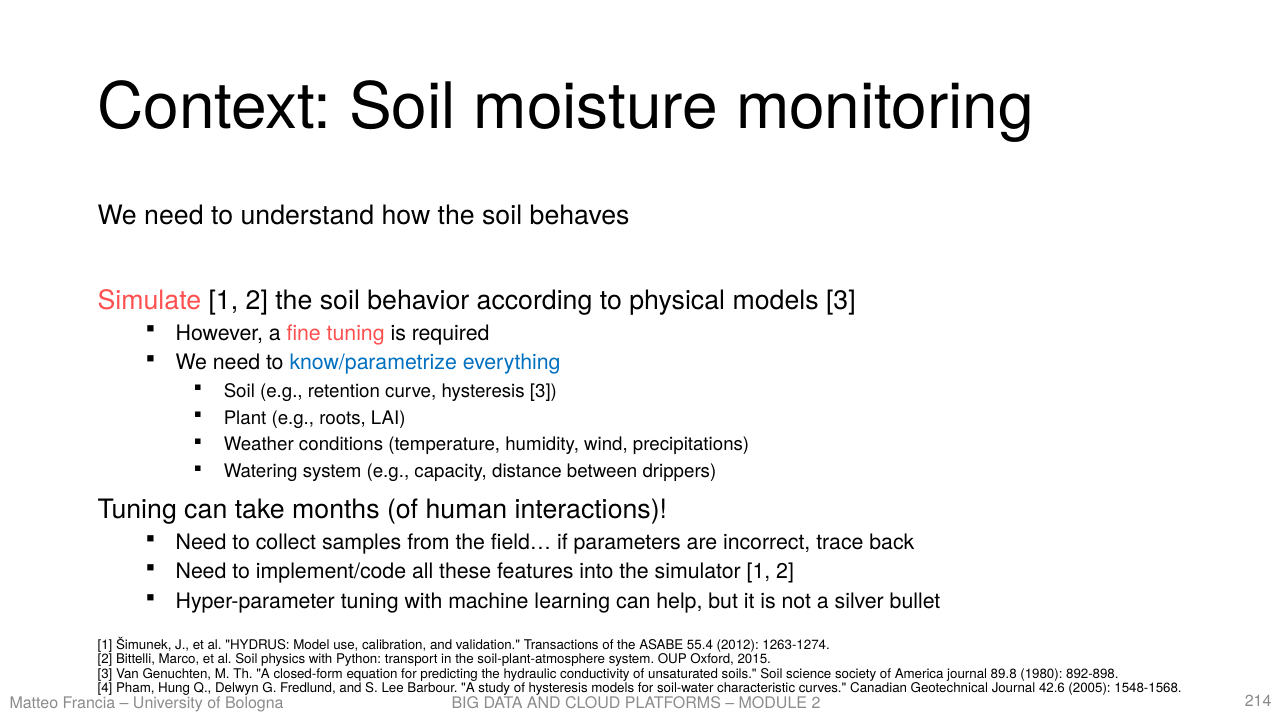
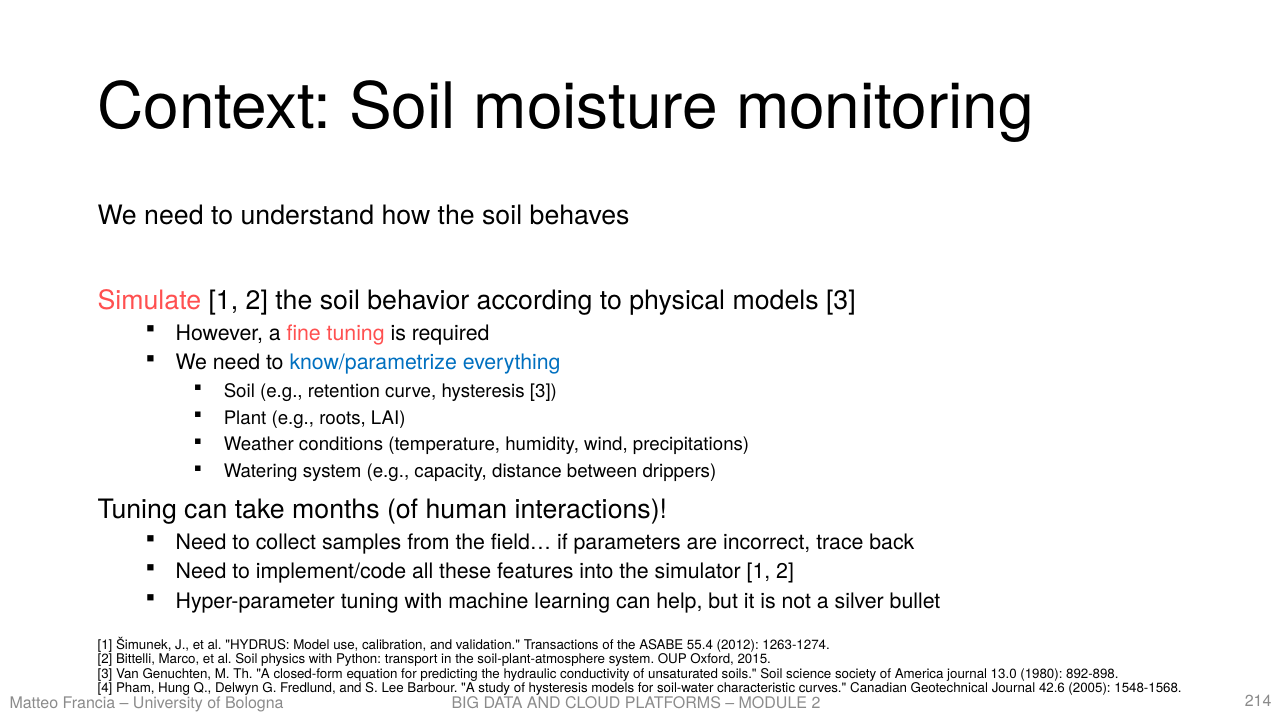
89.8: 89.8 -> 13.0
